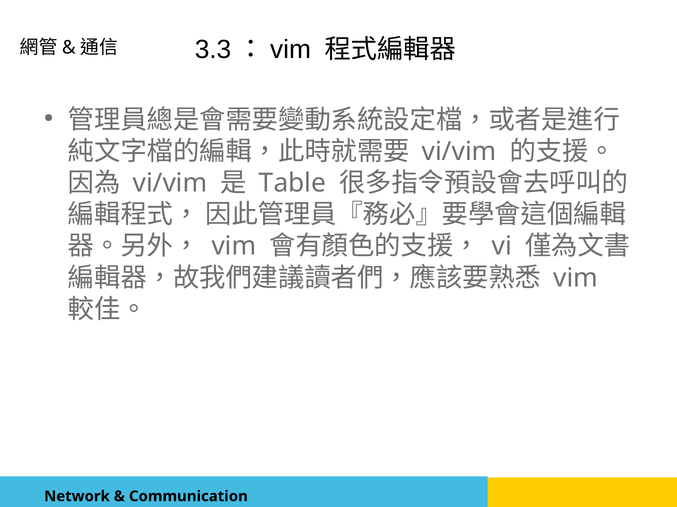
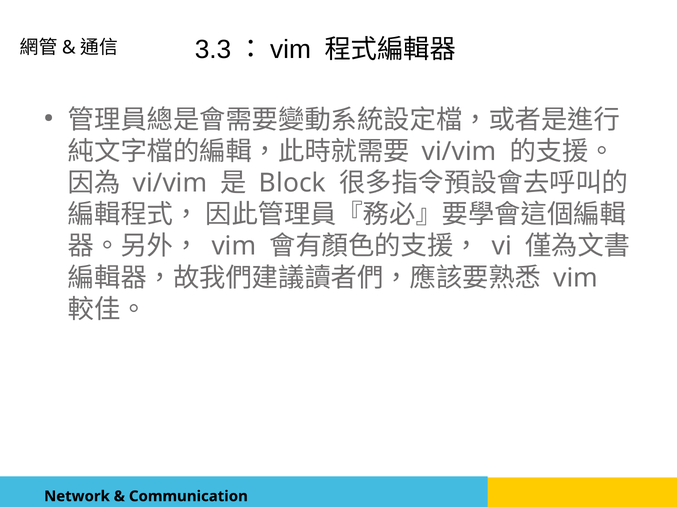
Table: Table -> Block
